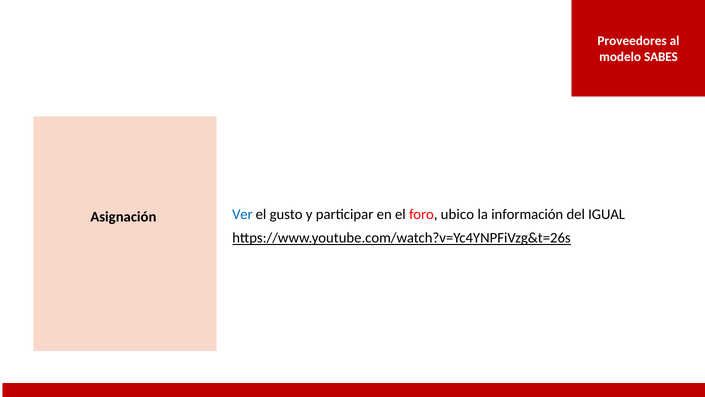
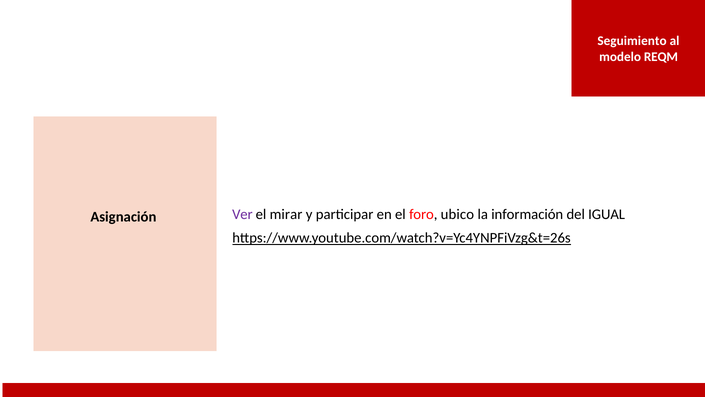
Proveedores: Proveedores -> Seguimiento
SABES: SABES -> REQM
Ver colour: blue -> purple
gusto: gusto -> mirar
